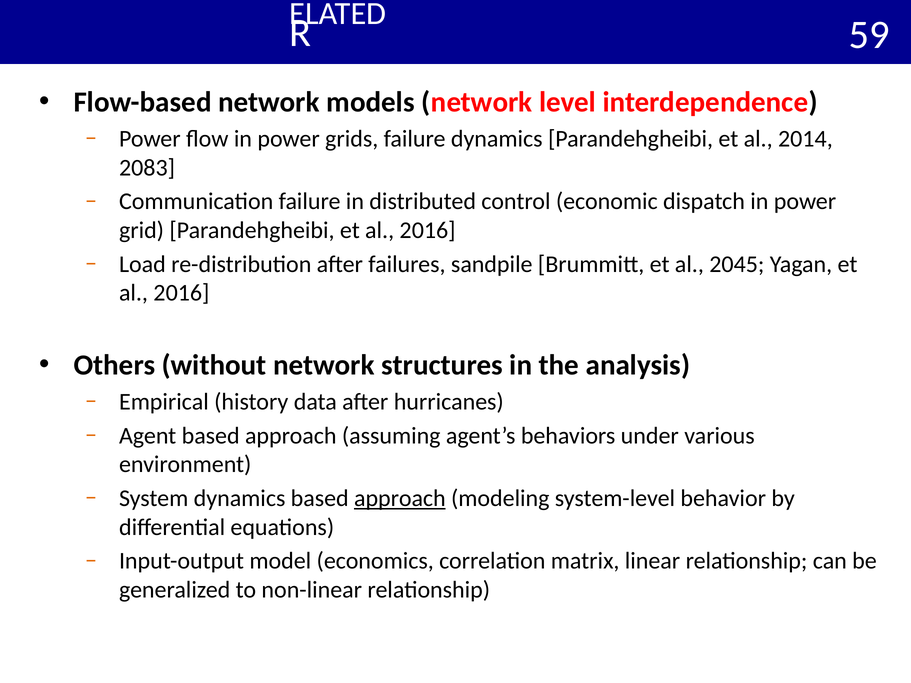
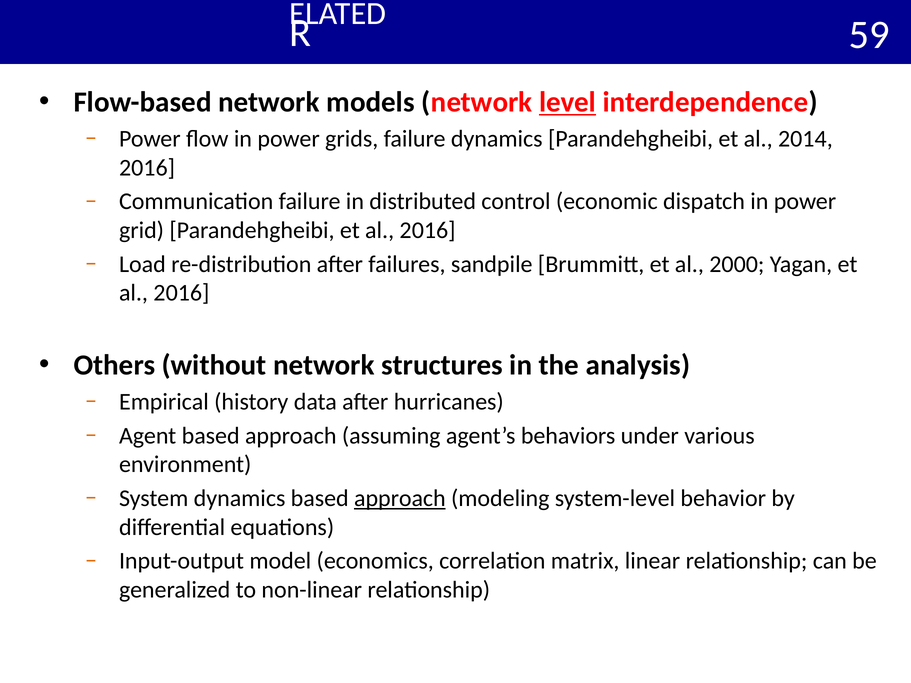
level underline: none -> present
2083 at (147, 168): 2083 -> 2016
2045: 2045 -> 2000
